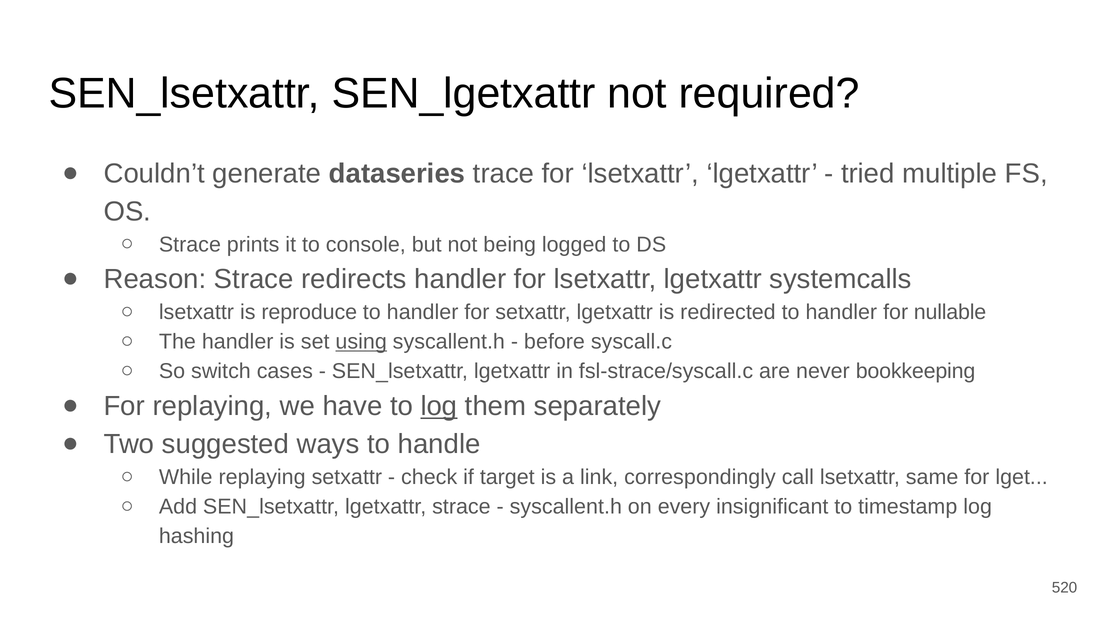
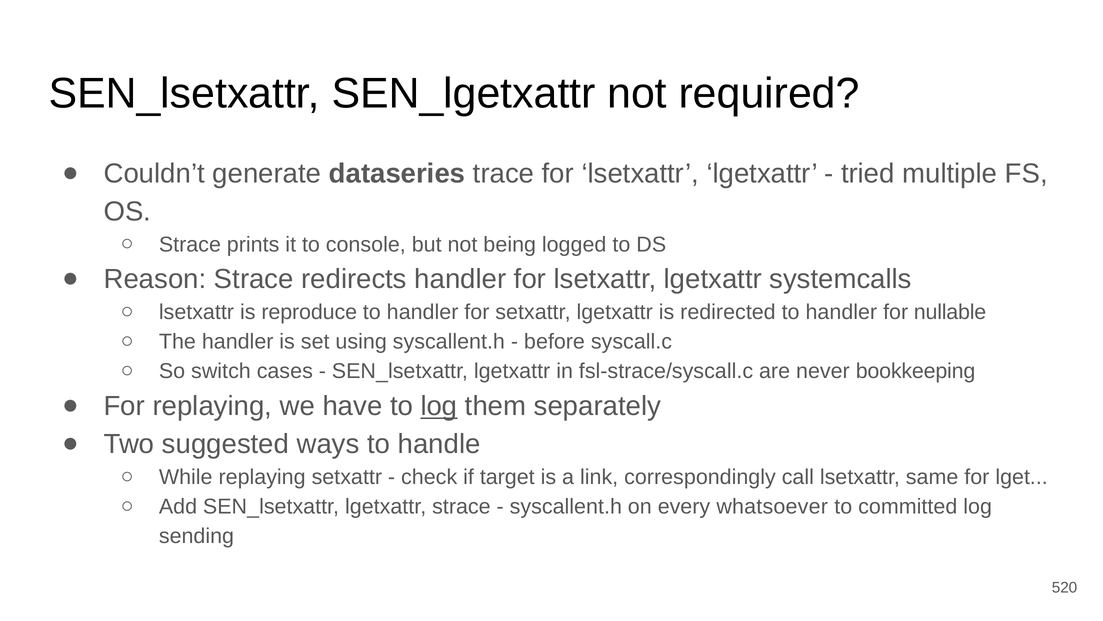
using underline: present -> none
insignificant: insignificant -> whatsoever
timestamp: timestamp -> committed
hashing: hashing -> sending
